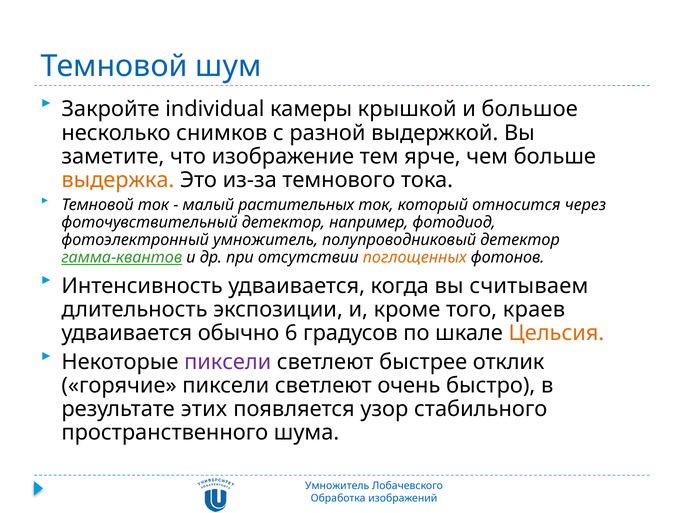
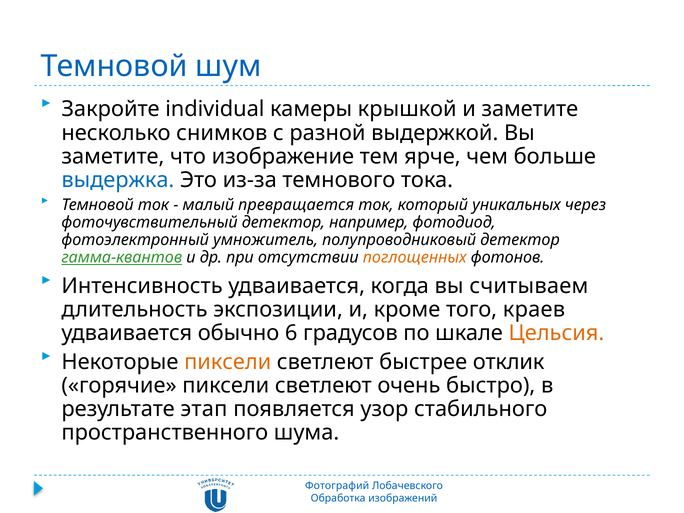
и большое: большое -> заметите
выдержка colour: orange -> blue
растительных: растительных -> превращается
относится: относится -> уникальных
пиксели at (228, 362) colour: purple -> orange
этих: этих -> этап
Умножитель at (337, 486): Умножитель -> Фотографий
